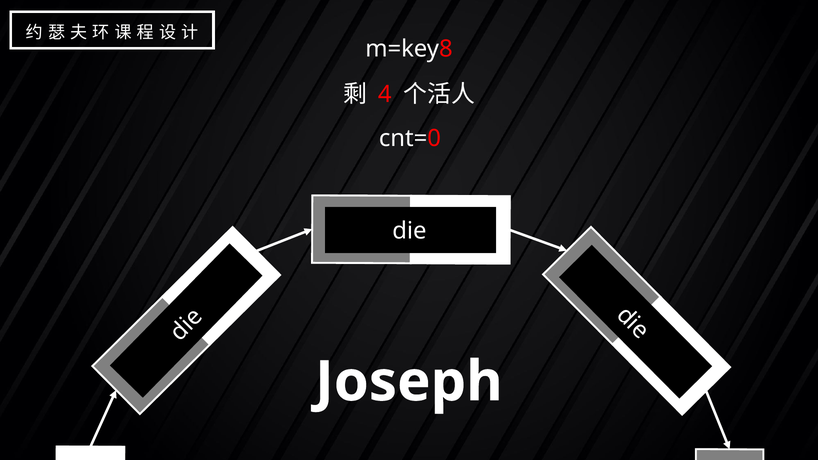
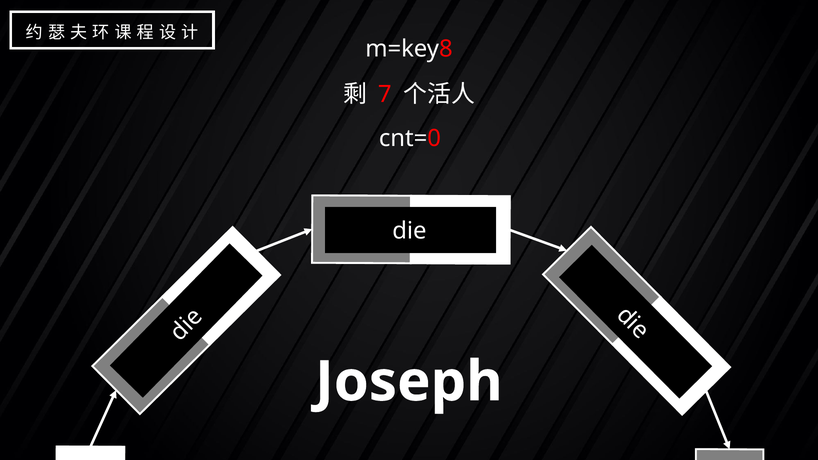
4 at (385, 95): 4 -> 7
